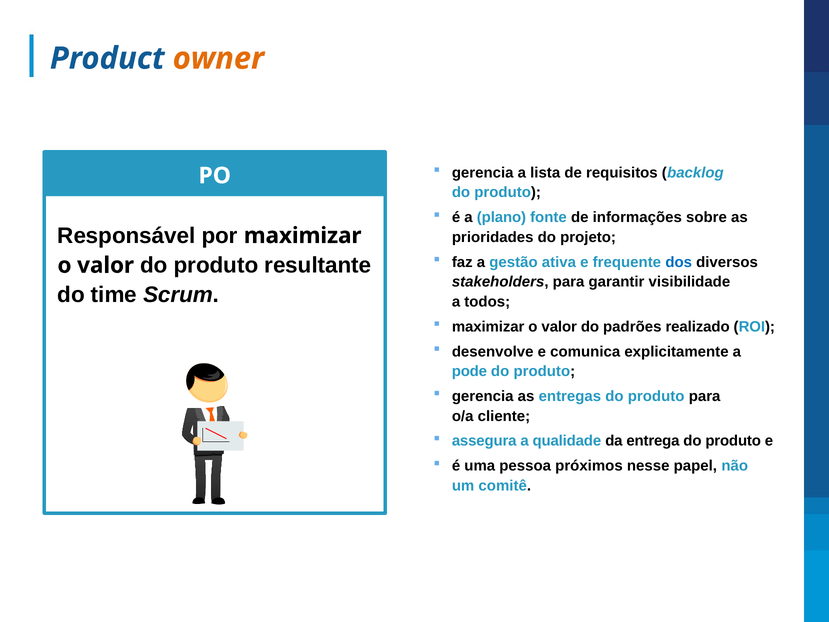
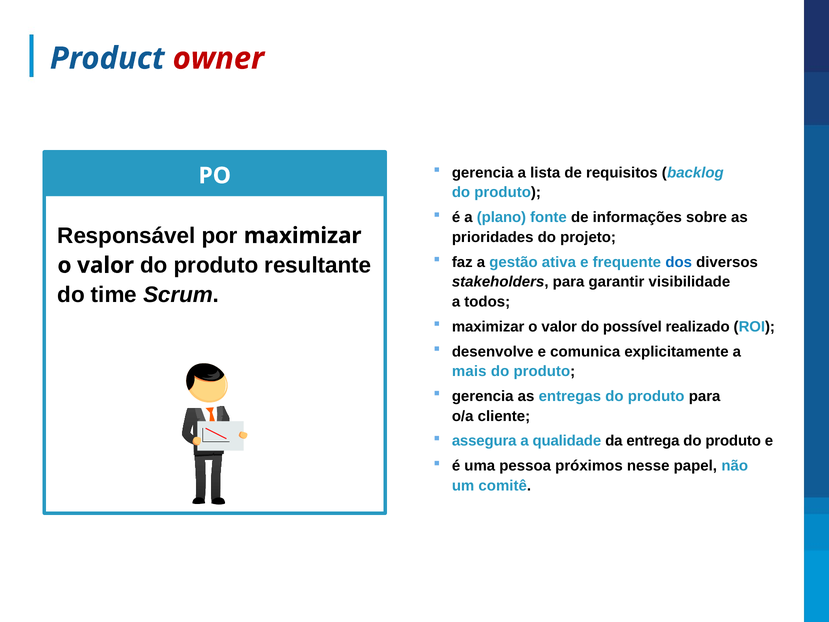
owner colour: orange -> red
padrões: padrões -> possível
pode: pode -> mais
